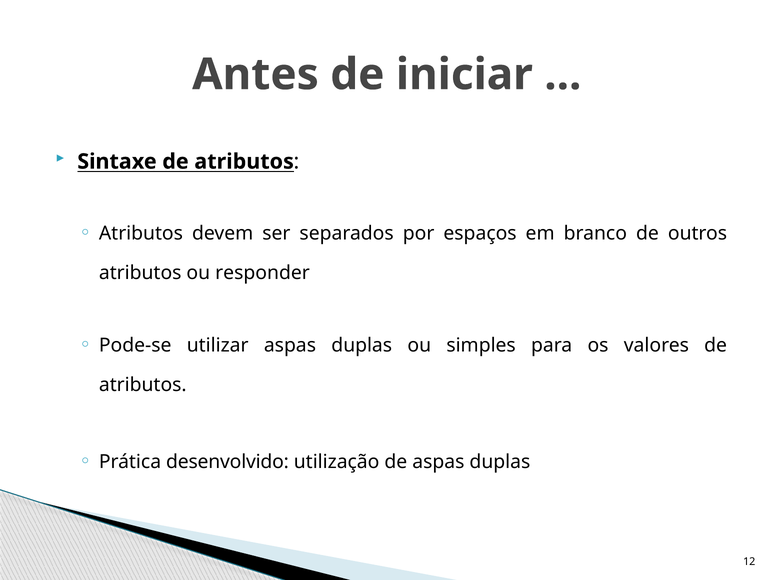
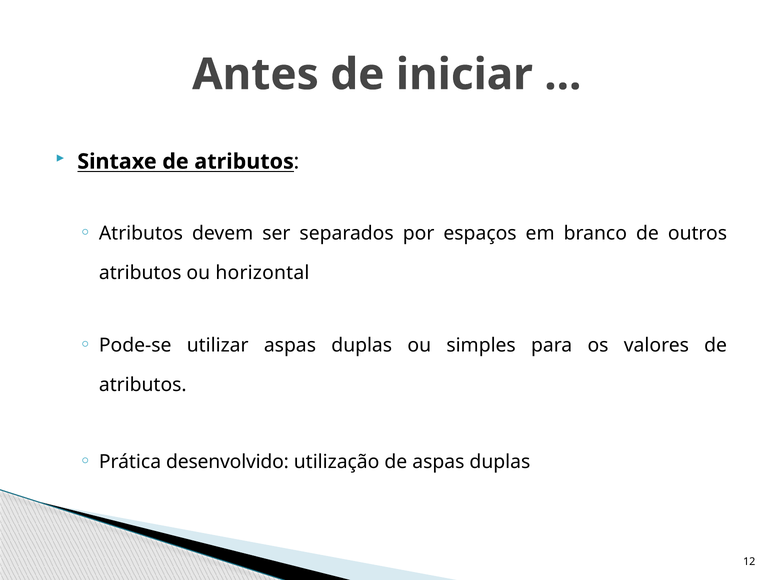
responder: responder -> horizontal
